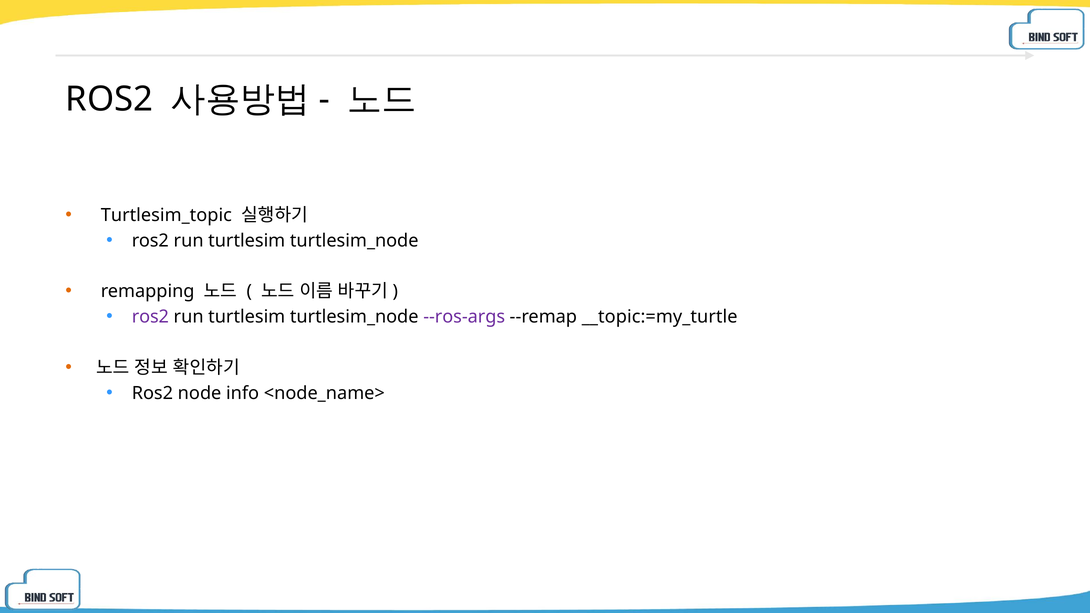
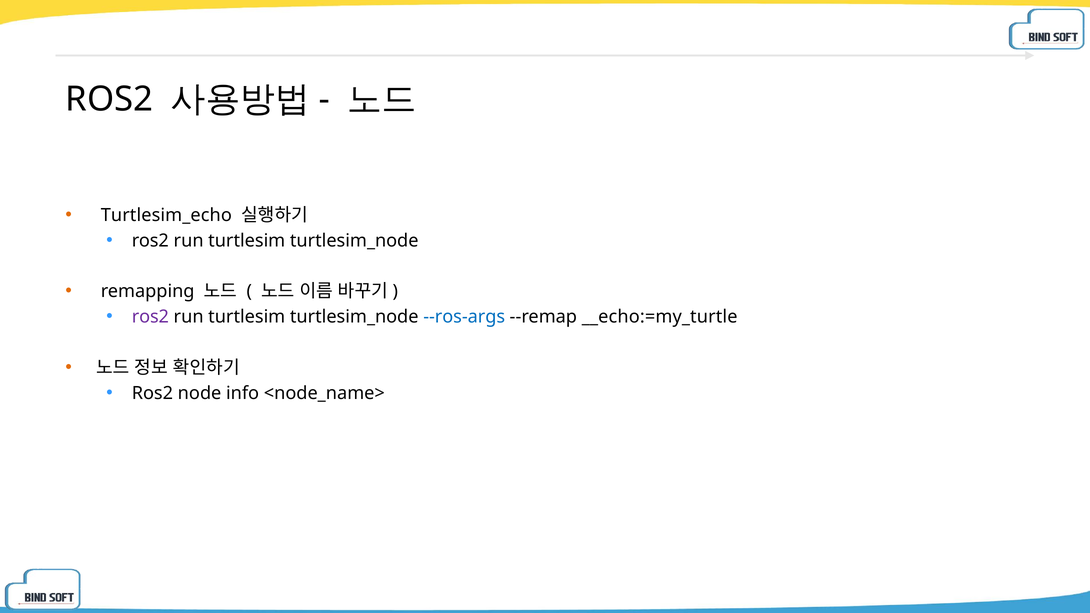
Turtlesim_topic: Turtlesim_topic -> Turtlesim_echo
--ros-args colour: purple -> blue
__topic:=my_turtle: __topic:=my_turtle -> __echo:=my_turtle
